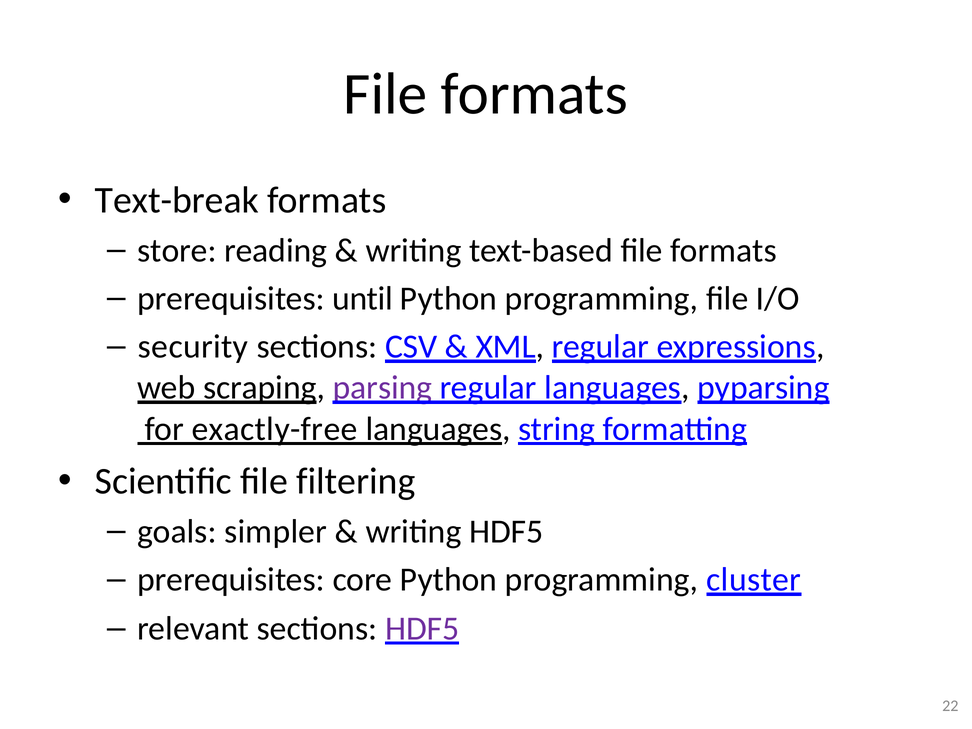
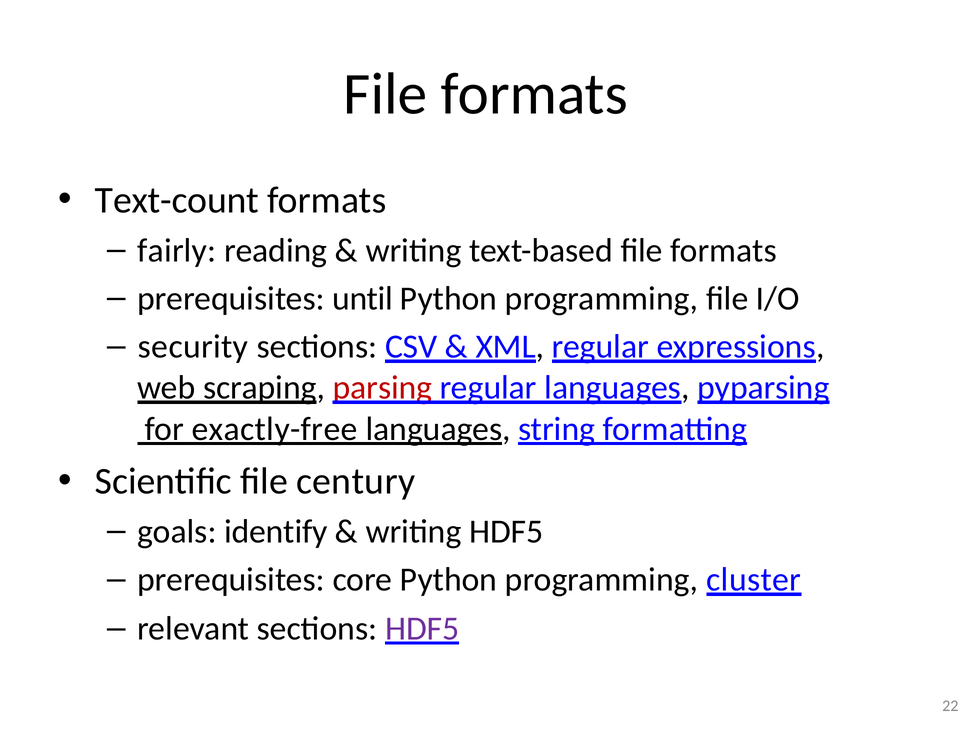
Text-break: Text-break -> Text-count
store: store -> fairly
parsing colour: purple -> red
filtering: filtering -> century
simpler: simpler -> identify
